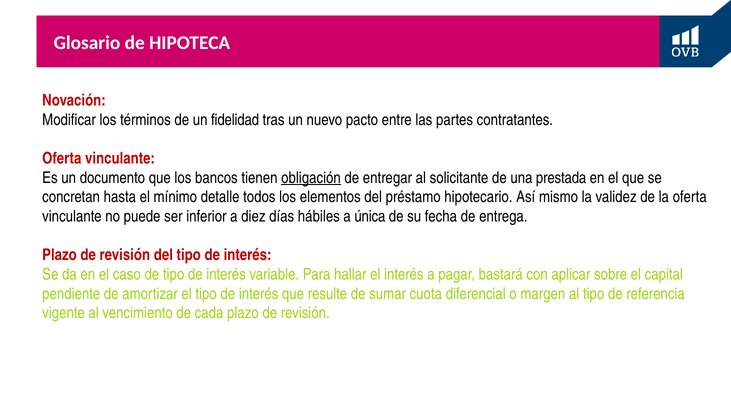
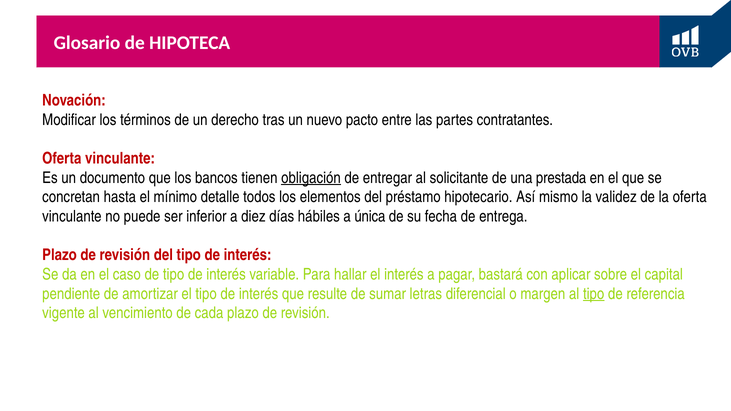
fidelidad: fidelidad -> derecho
cuota: cuota -> letras
tipo at (594, 294) underline: none -> present
